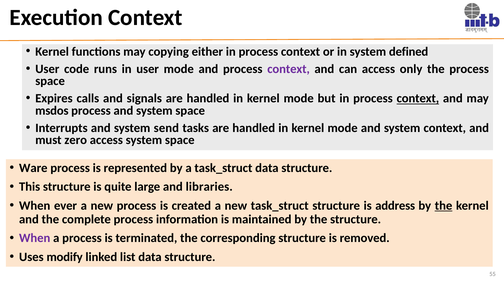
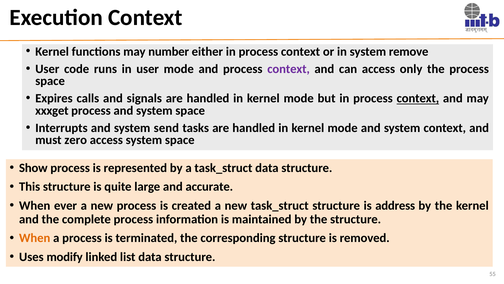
copying: copying -> number
defined: defined -> remove
msdos: msdos -> xxxget
Ware: Ware -> Show
libraries: libraries -> accurate
the at (444, 205) underline: present -> none
When at (35, 238) colour: purple -> orange
